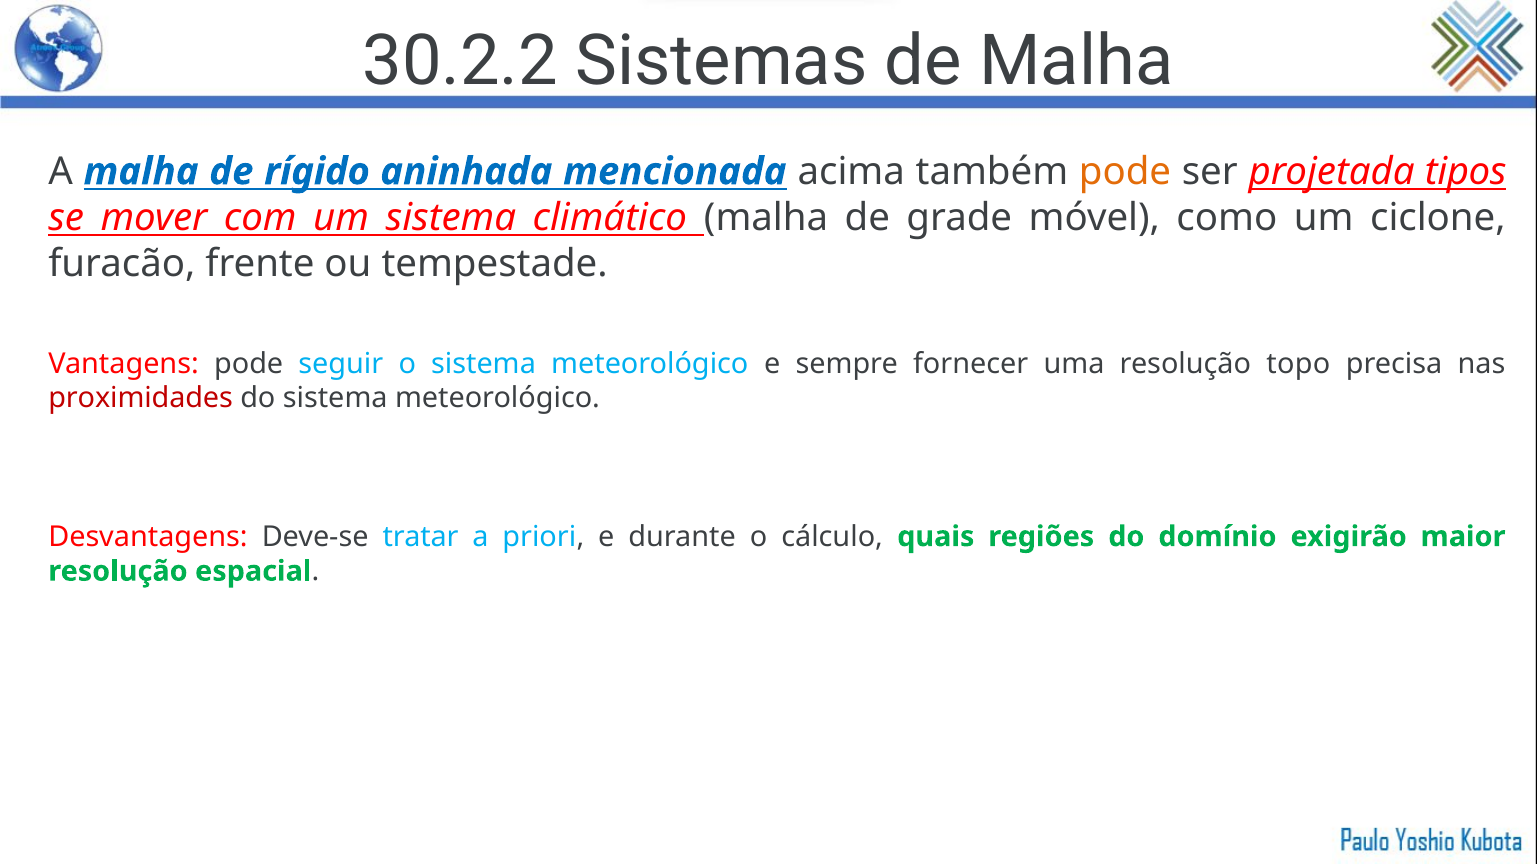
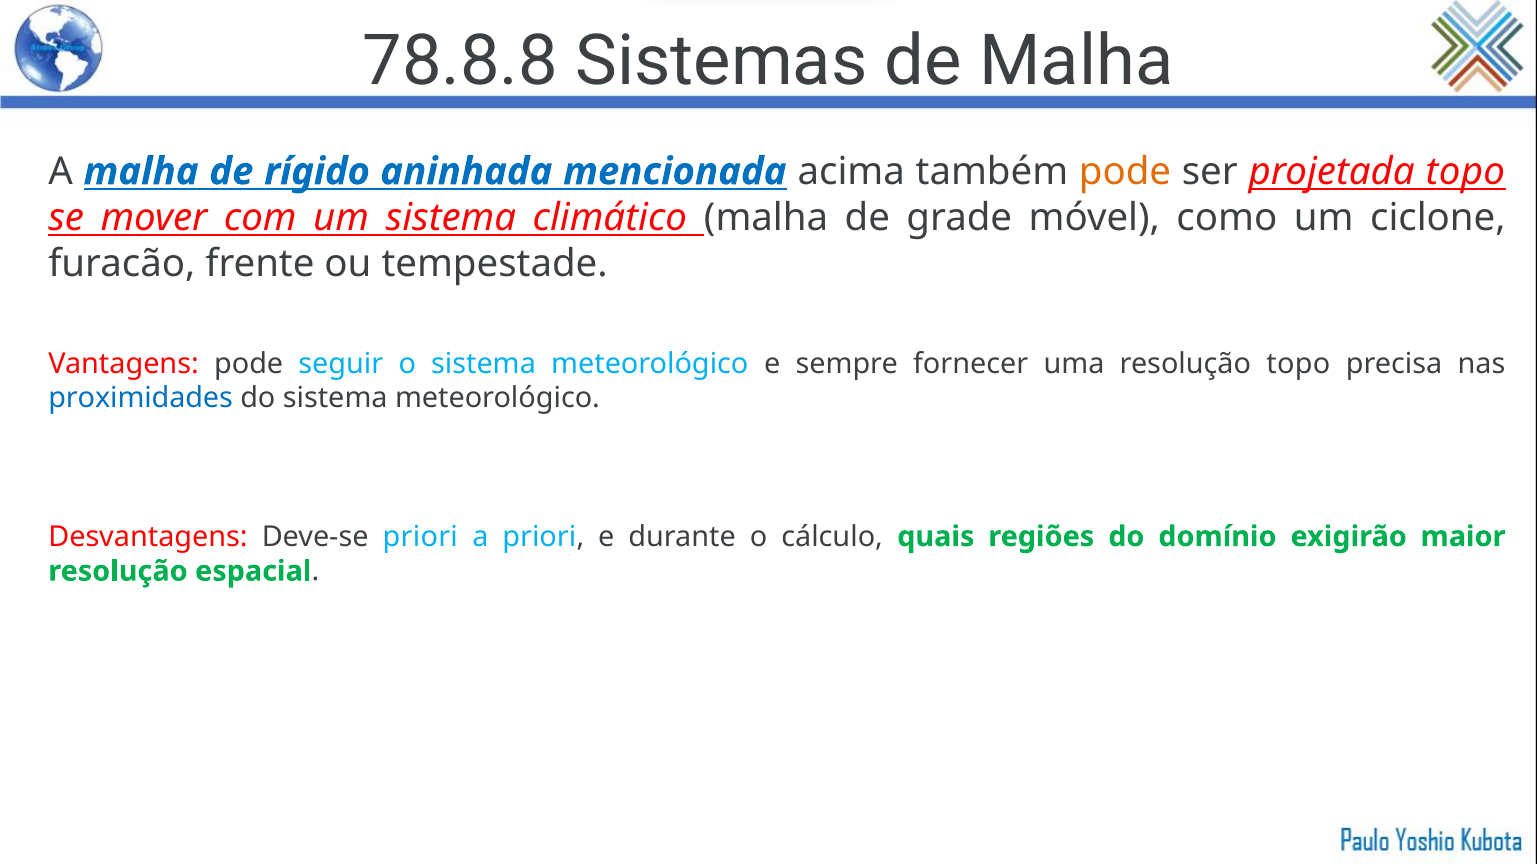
30.2.2: 30.2.2 -> 78.8.8
projetada tipos: tipos -> topo
proximidades colour: red -> blue
Deve-se tratar: tratar -> priori
